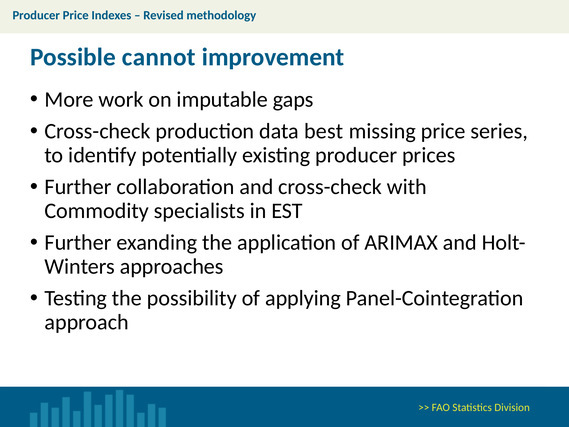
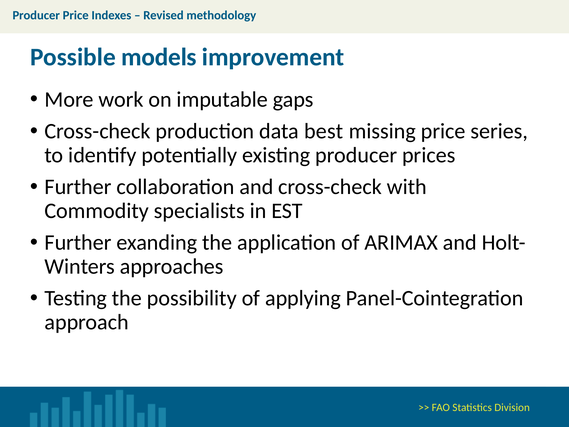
cannot: cannot -> models
